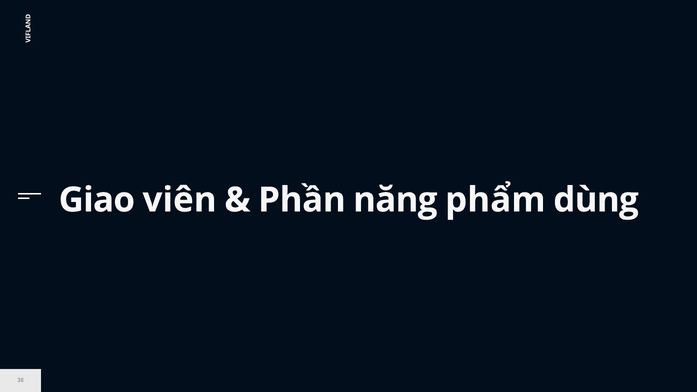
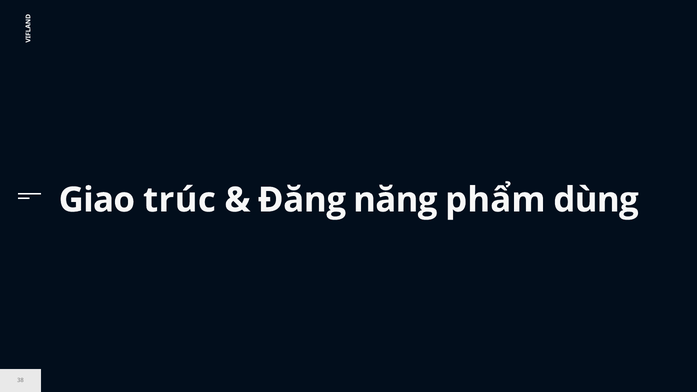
viên: viên -> trúc
Phần: Phần -> Đăng
